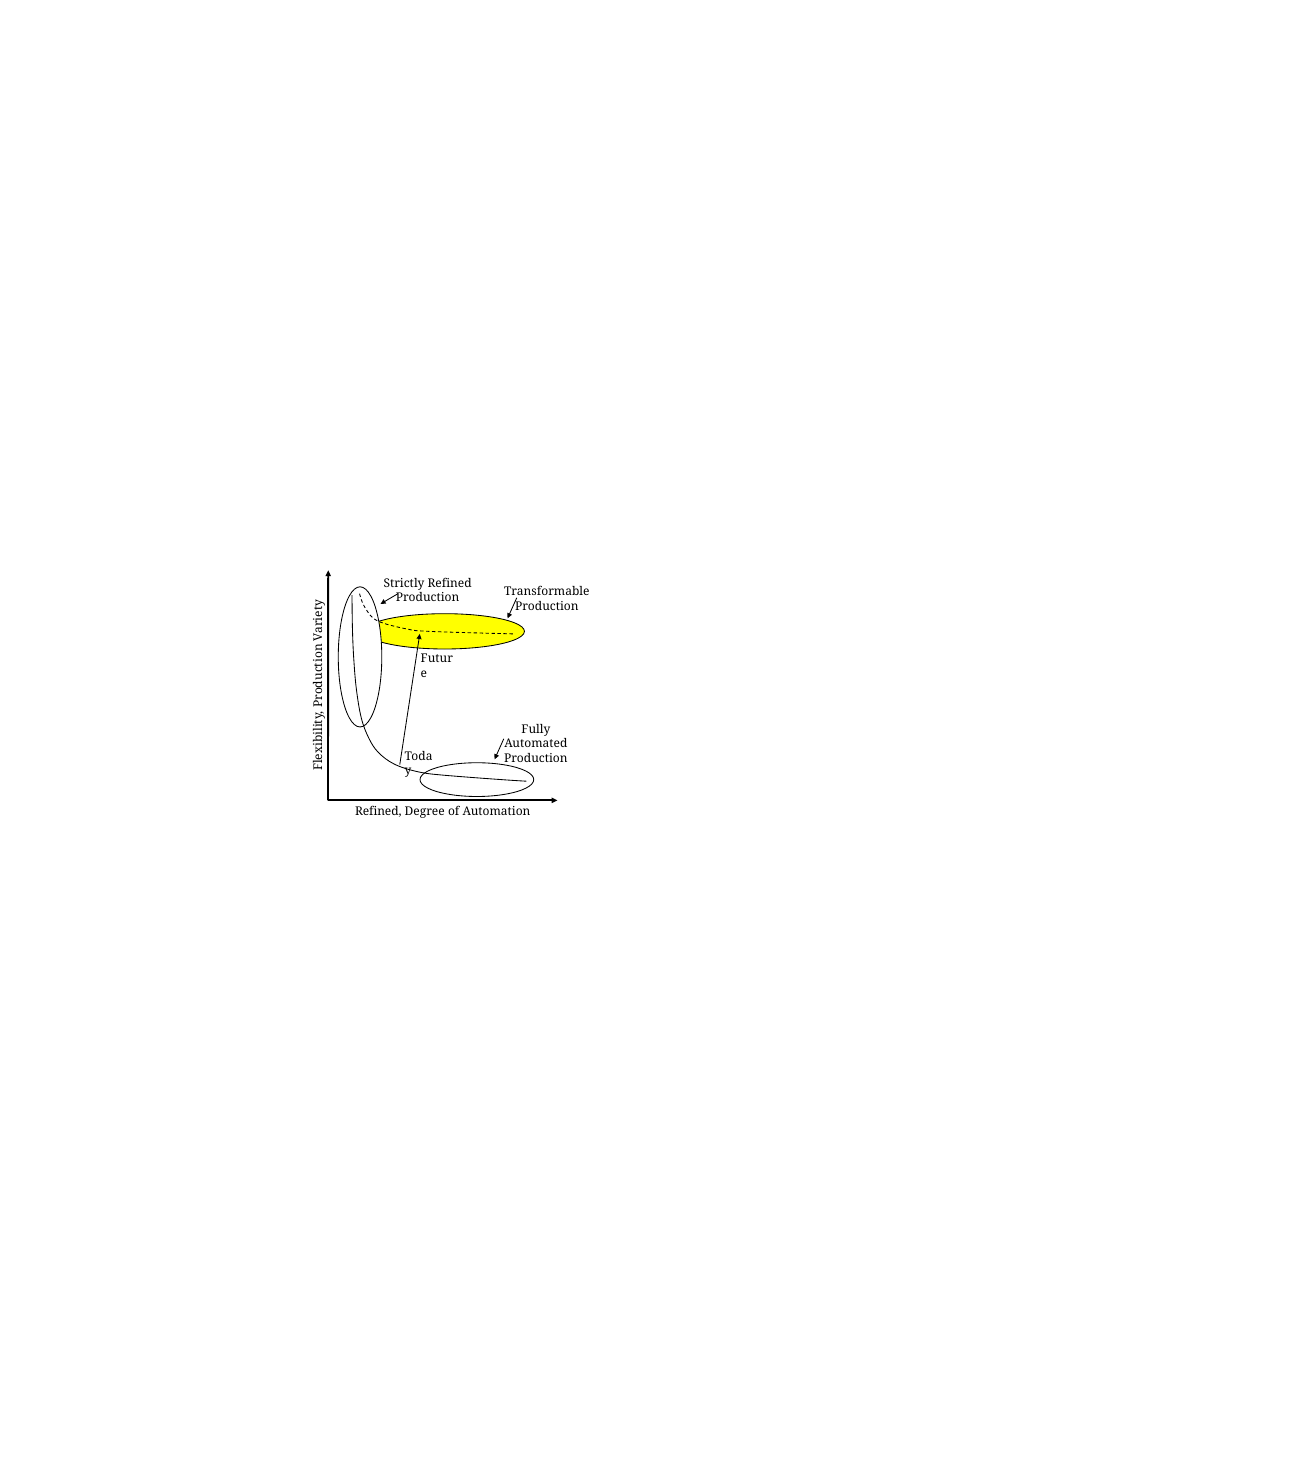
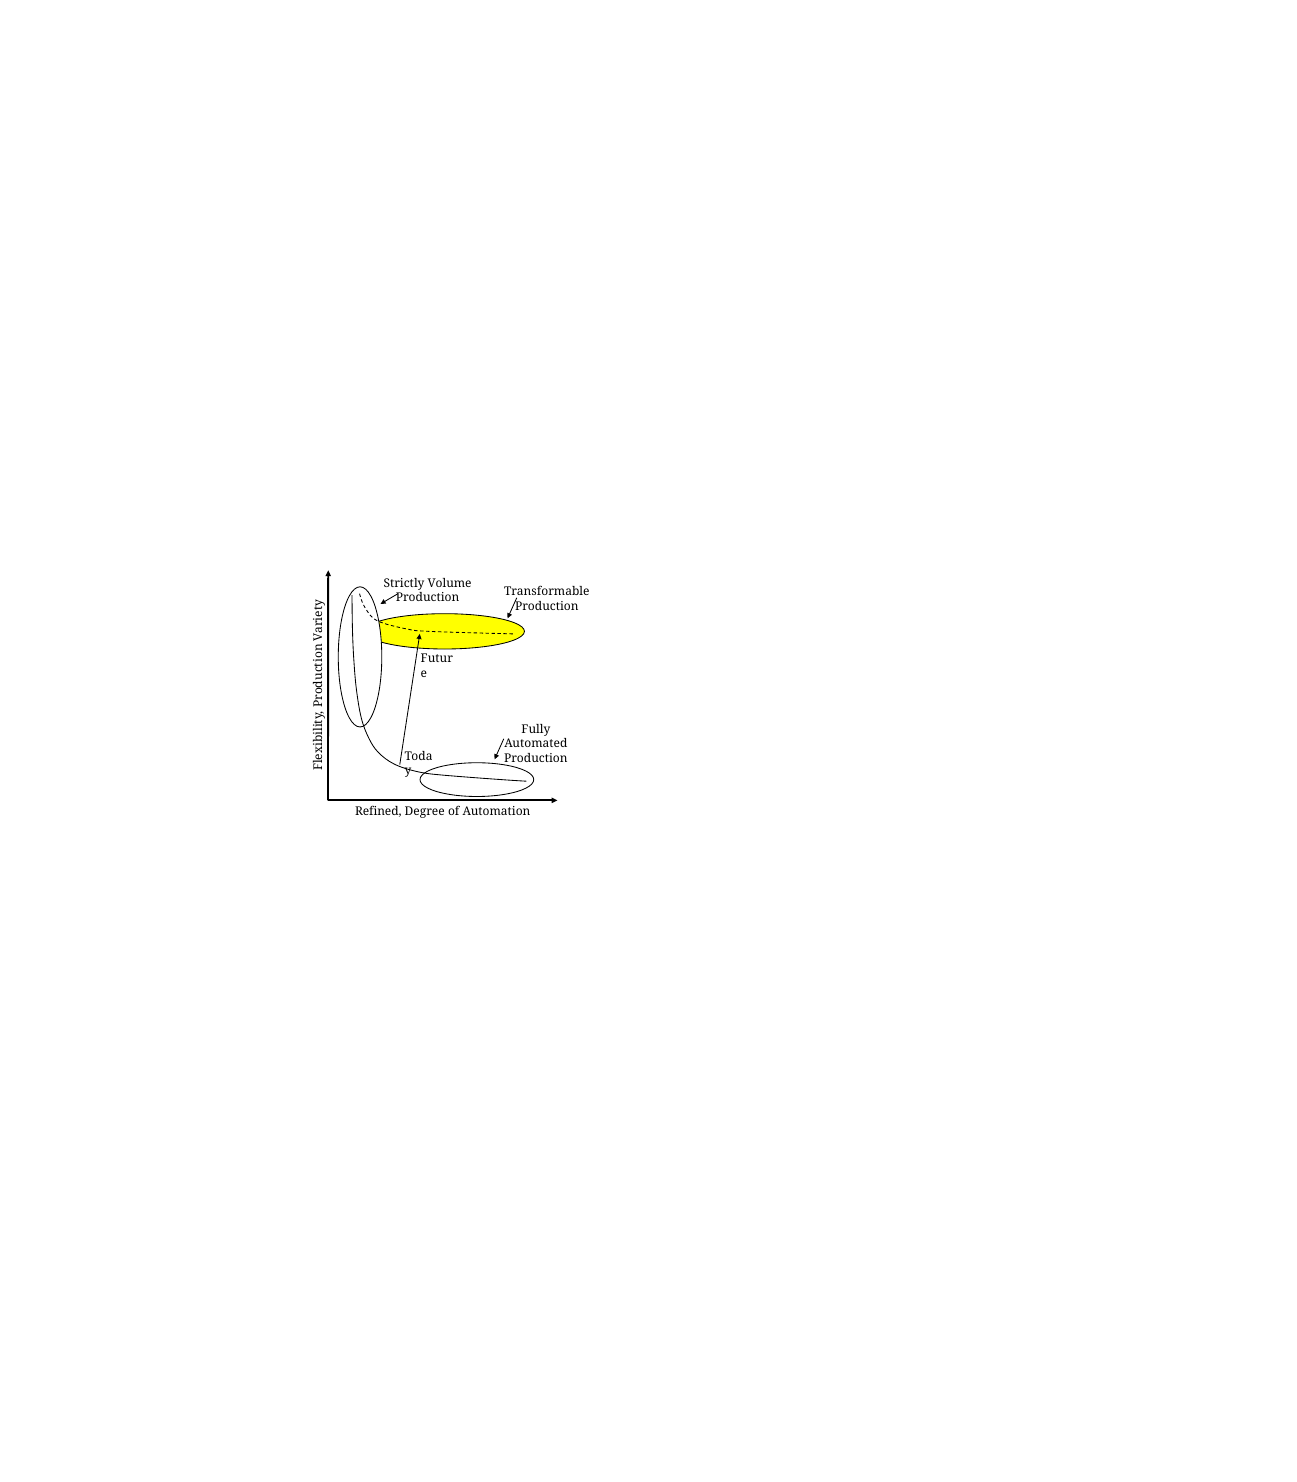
Strictly Refined: Refined -> Volume
